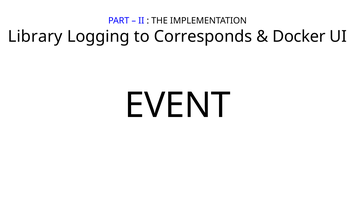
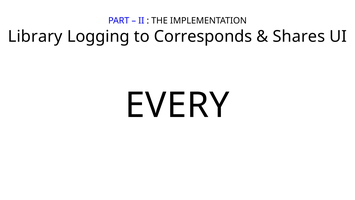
Docker: Docker -> Shares
EVENT: EVENT -> EVERY
